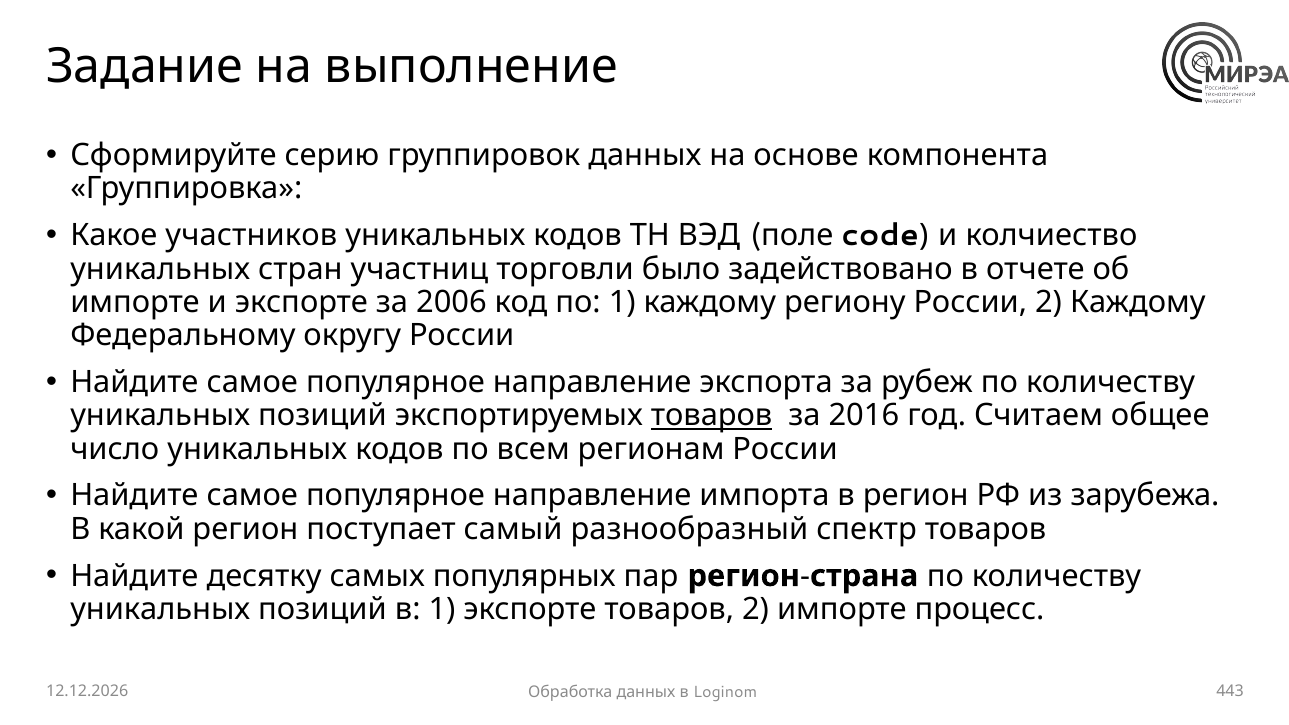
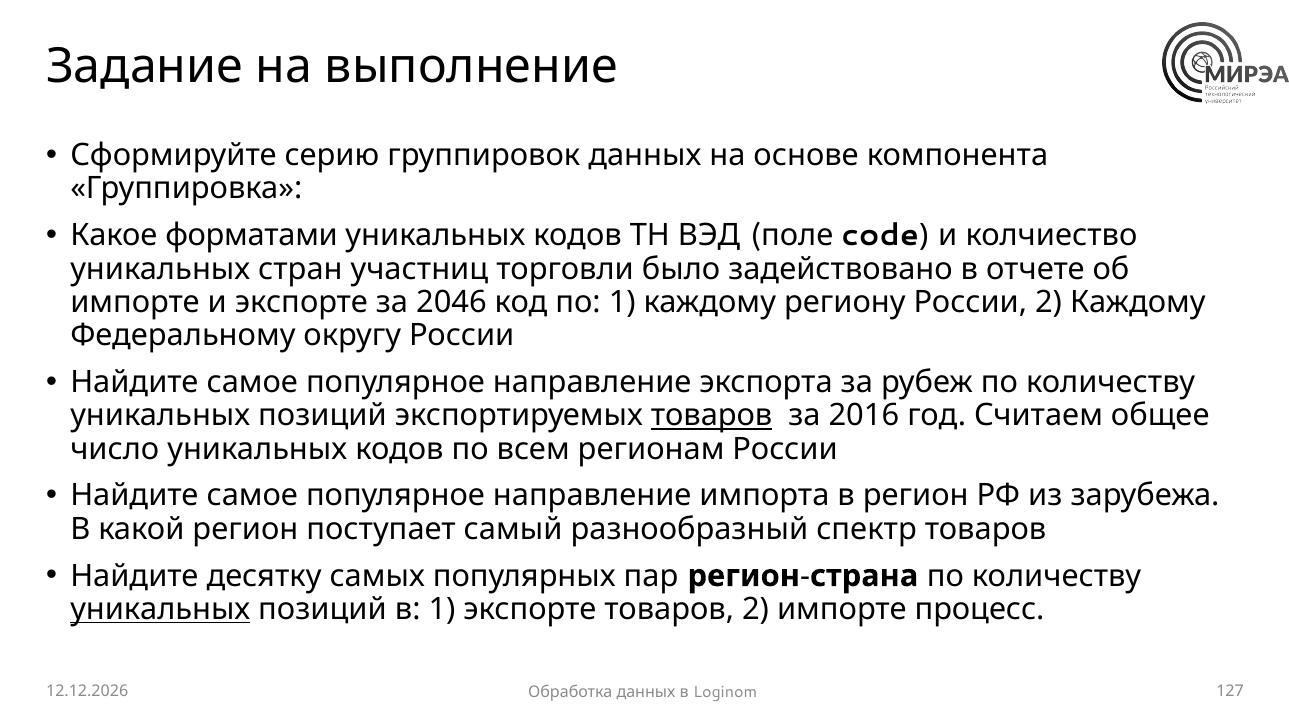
участников: участников -> форматами
2006: 2006 -> 2046
уникальных at (160, 609) underline: none -> present
443: 443 -> 127
